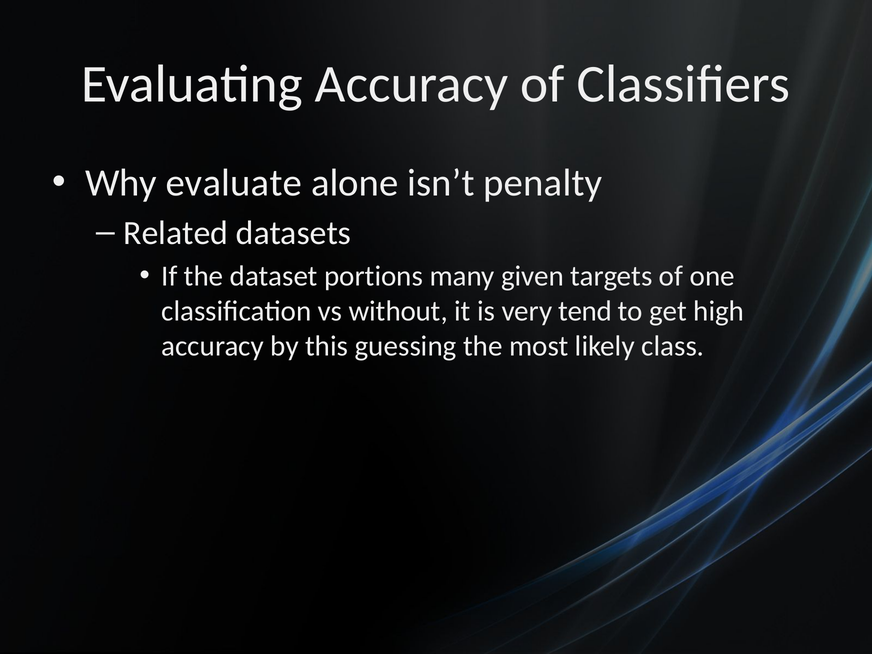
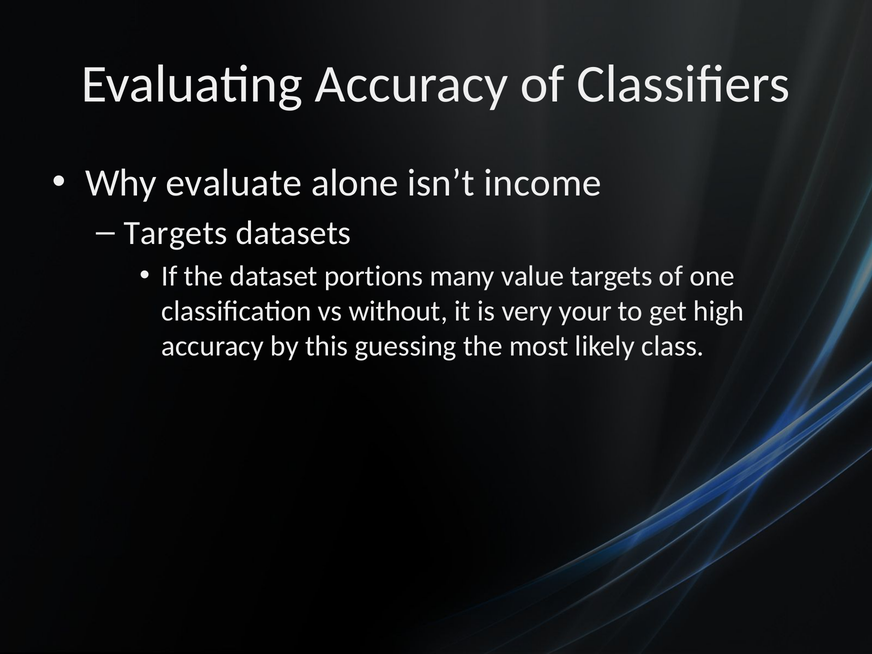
penalty: penalty -> income
Related at (176, 233): Related -> Targets
given: given -> value
tend: tend -> your
